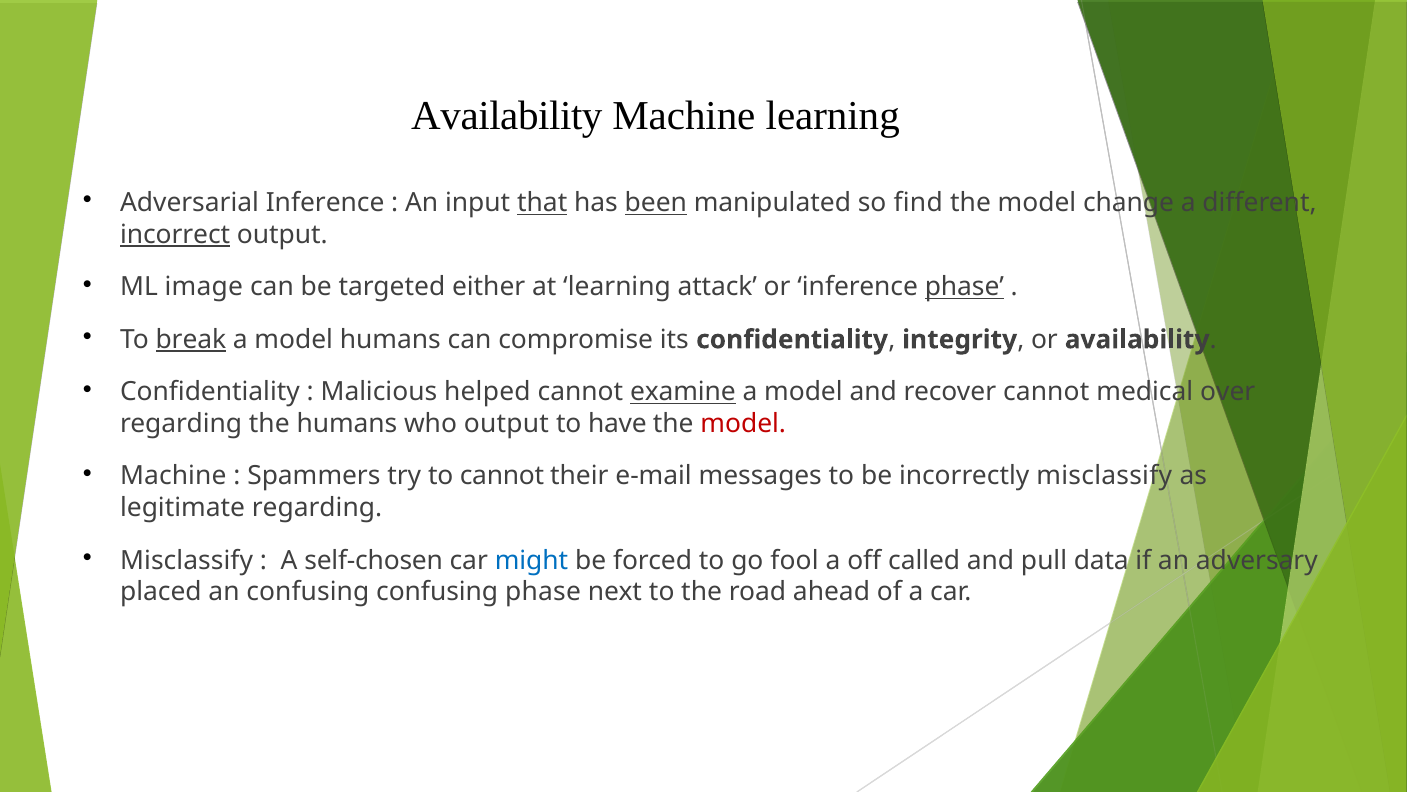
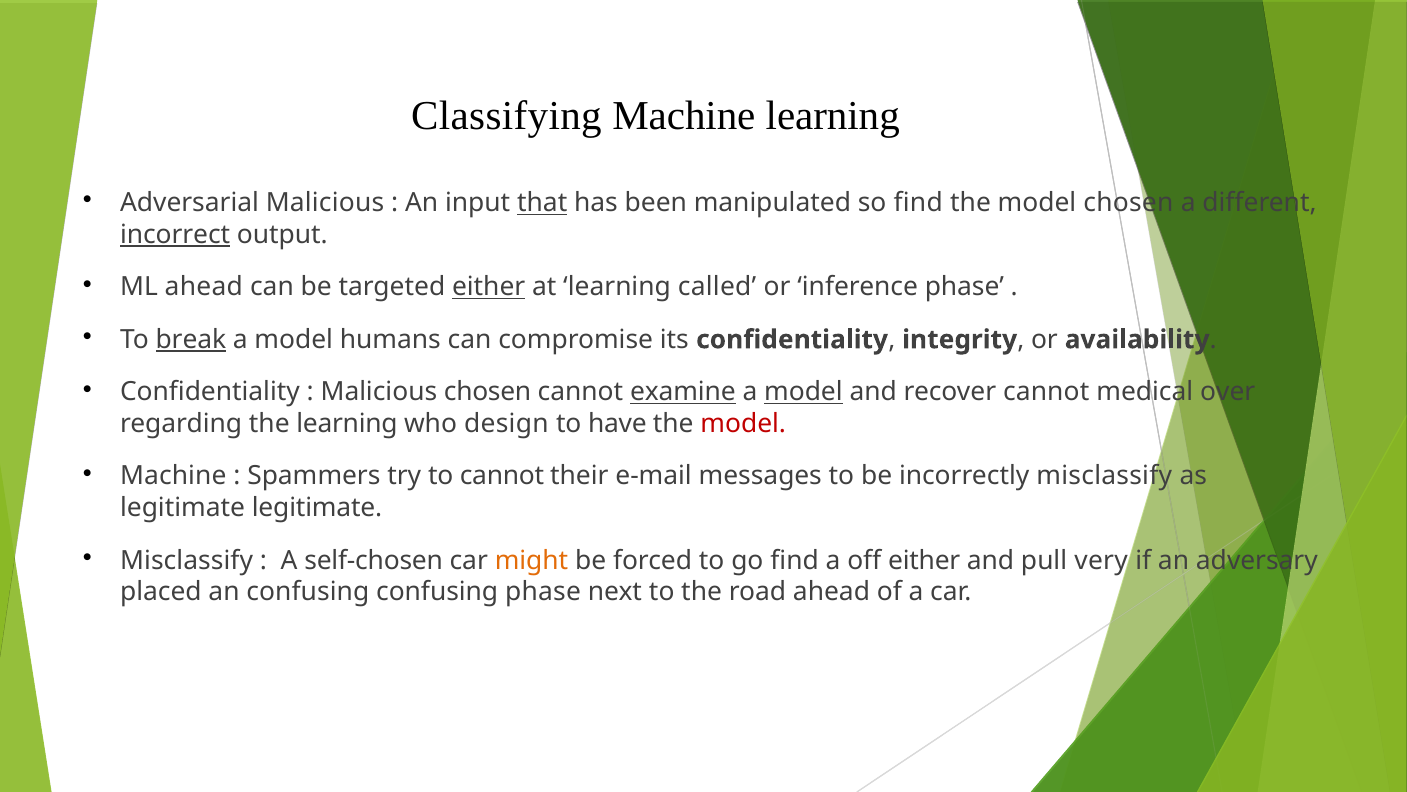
Availability at (507, 116): Availability -> Classifying
Adversarial Inference: Inference -> Malicious
been underline: present -> none
model change: change -> chosen
ML image: image -> ahead
either at (489, 287) underline: none -> present
attack: attack -> called
phase at (964, 287) underline: present -> none
Malicious helped: helped -> chosen
model at (803, 392) underline: none -> present
the humans: humans -> learning
who output: output -> design
legitimate regarding: regarding -> legitimate
might colour: blue -> orange
go fool: fool -> find
off called: called -> either
data: data -> very
